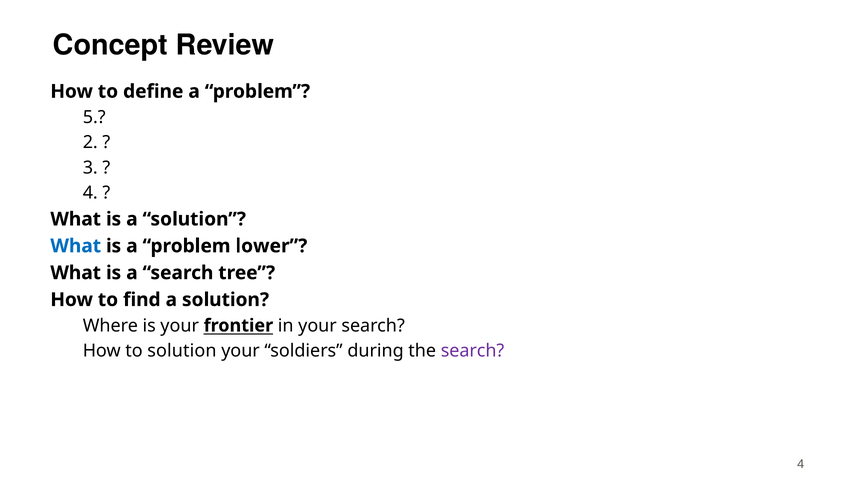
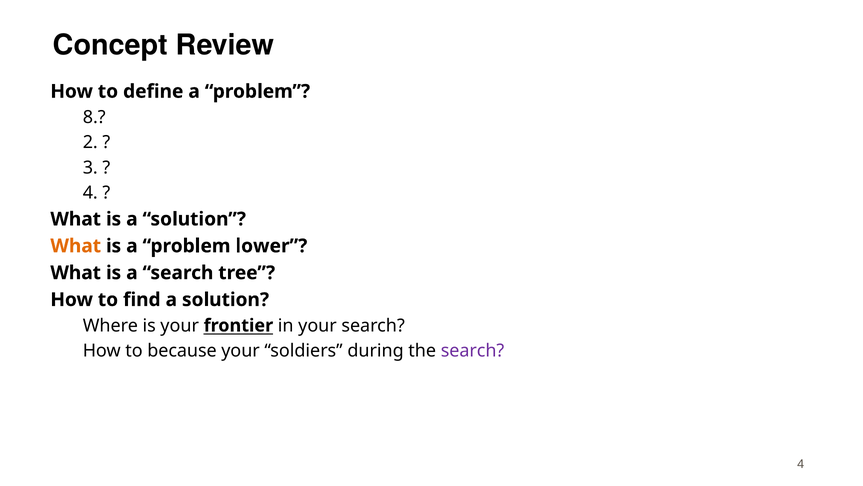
5: 5 -> 8
What at (76, 246) colour: blue -> orange
to solution: solution -> because
